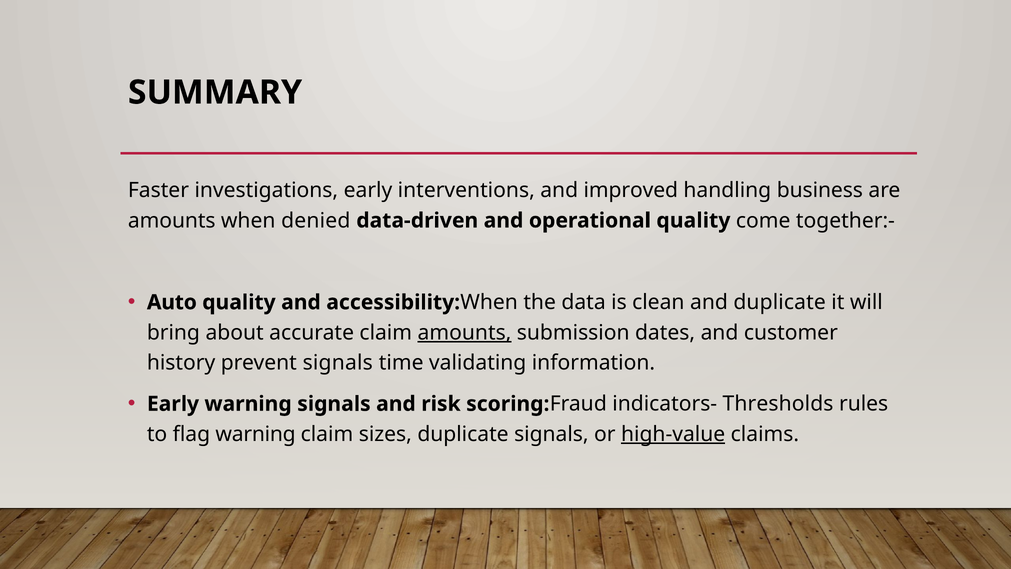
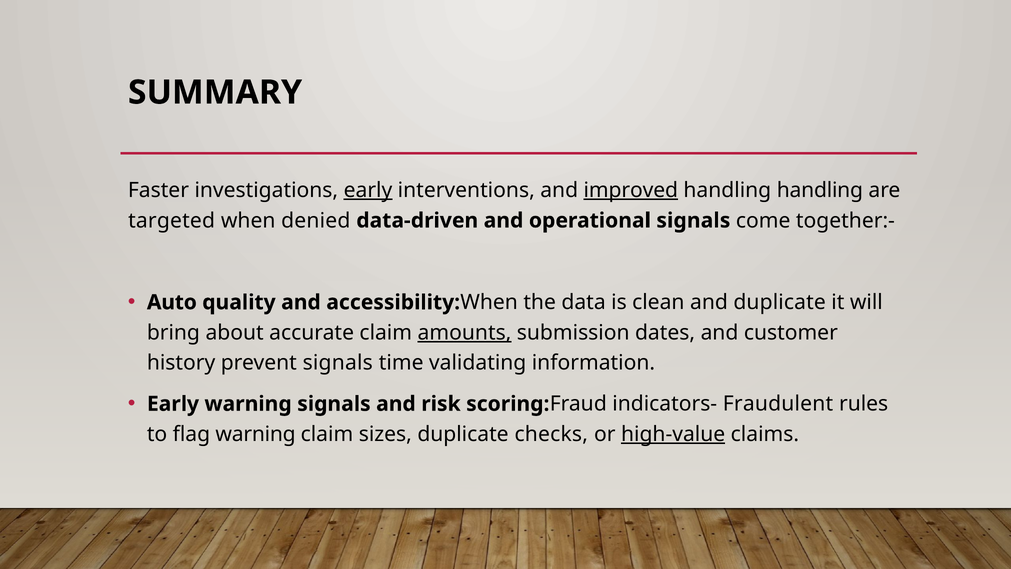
early at (368, 190) underline: none -> present
improved underline: none -> present
handling business: business -> handling
amounts at (172, 220): amounts -> targeted
operational quality: quality -> signals
Thresholds: Thresholds -> Fraudulent
duplicate signals: signals -> checks
